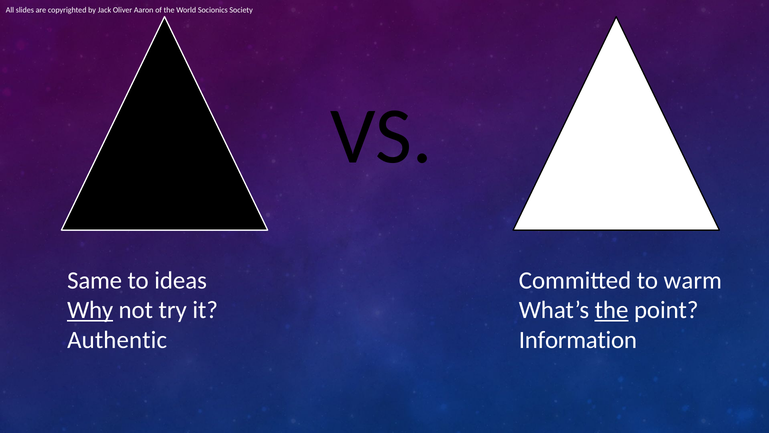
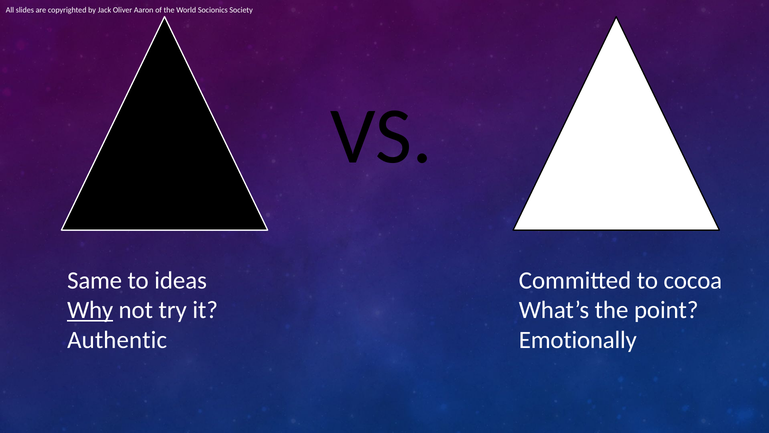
warm: warm -> cocoa
the at (612, 310) underline: present -> none
Information: Information -> Emotionally
